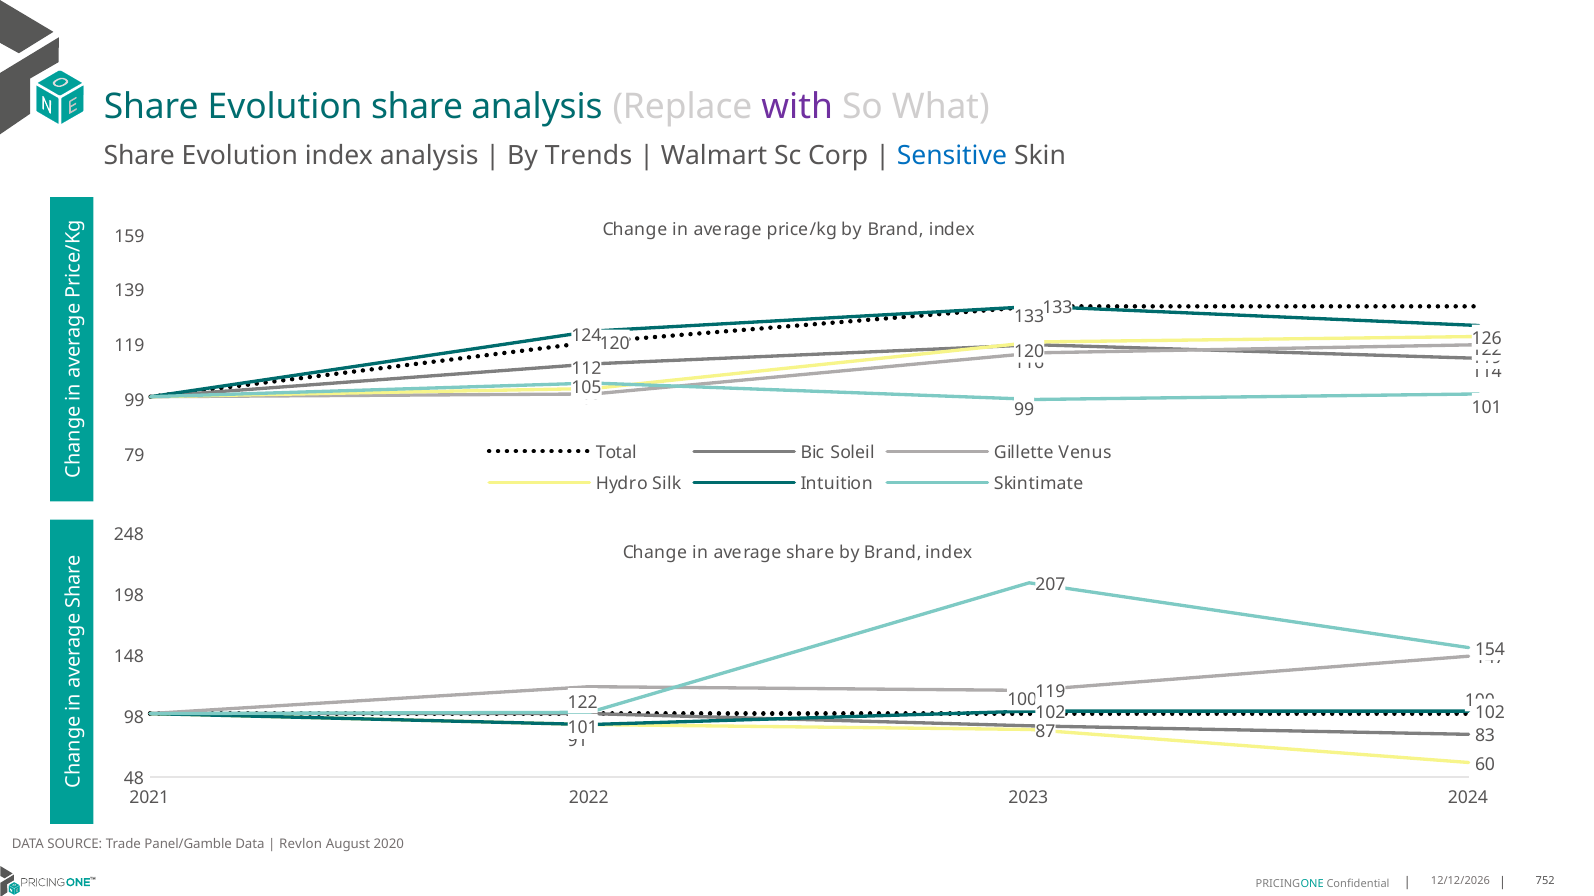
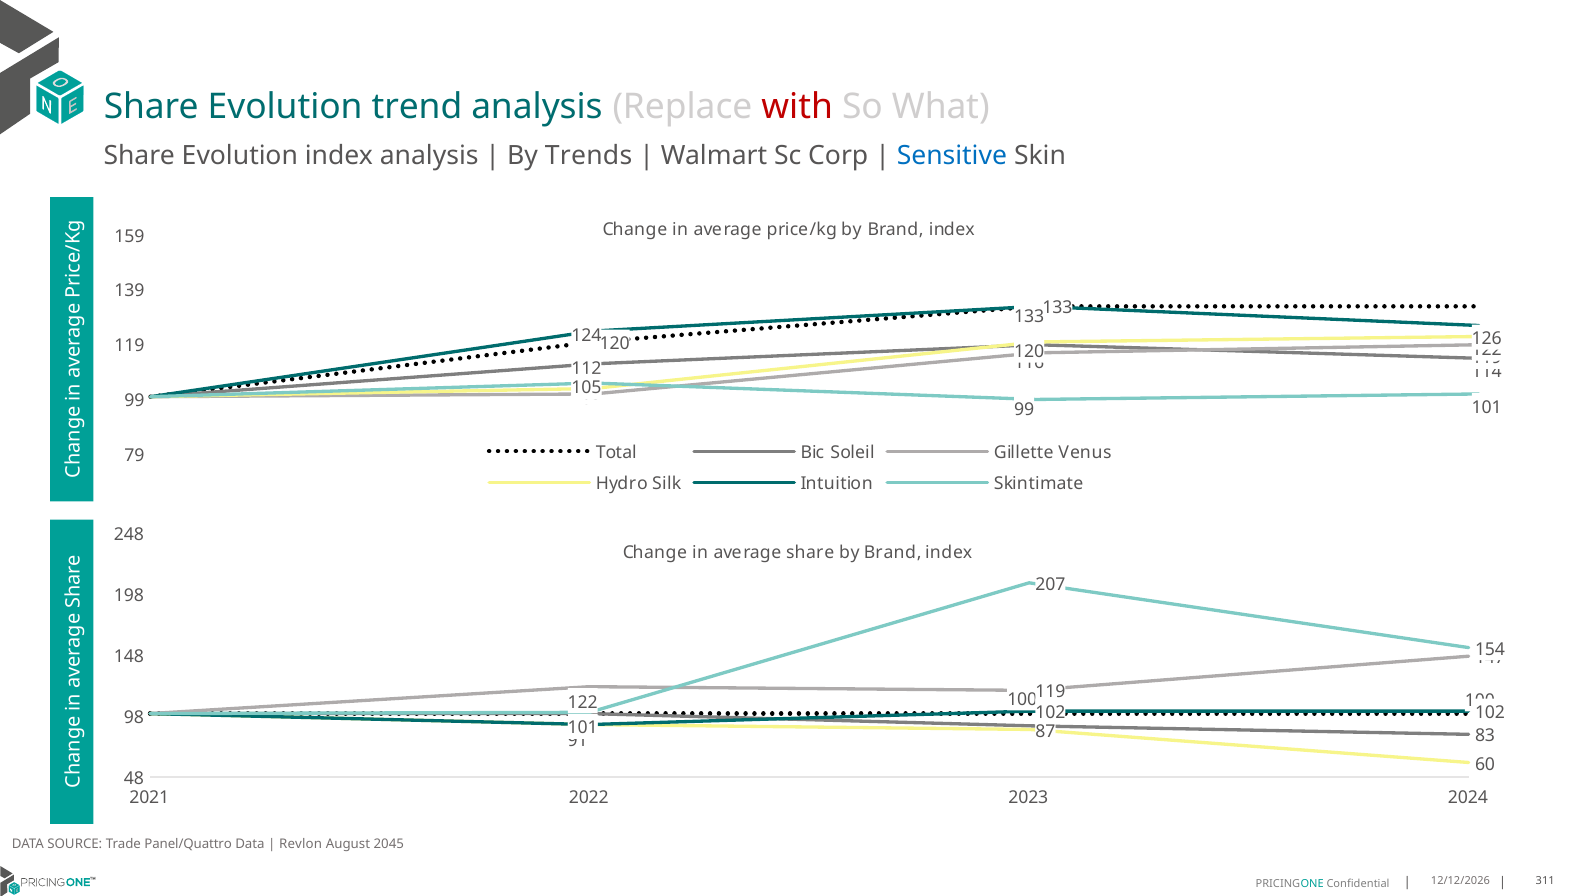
Evolution share: share -> trend
with colour: purple -> red
Panel/Gamble: Panel/Gamble -> Panel/Quattro
2020: 2020 -> 2045
752: 752 -> 311
